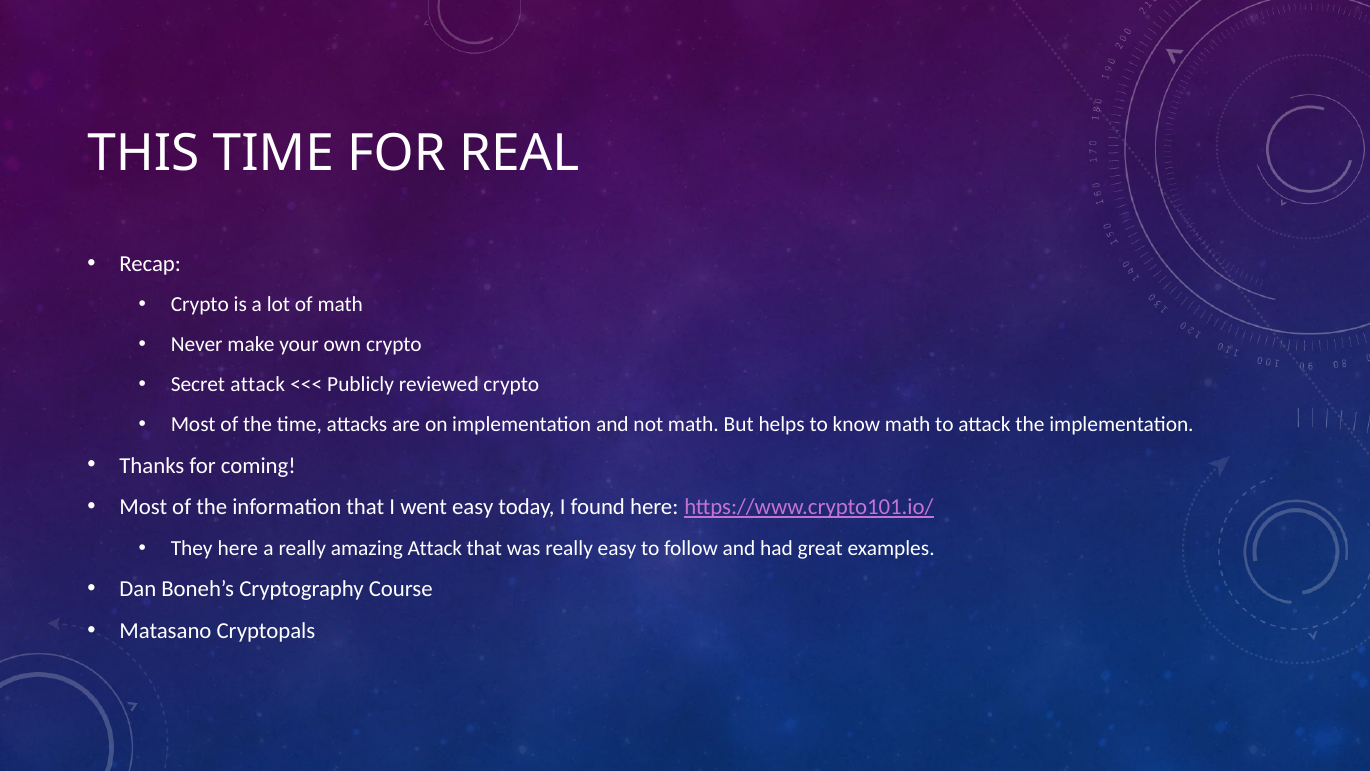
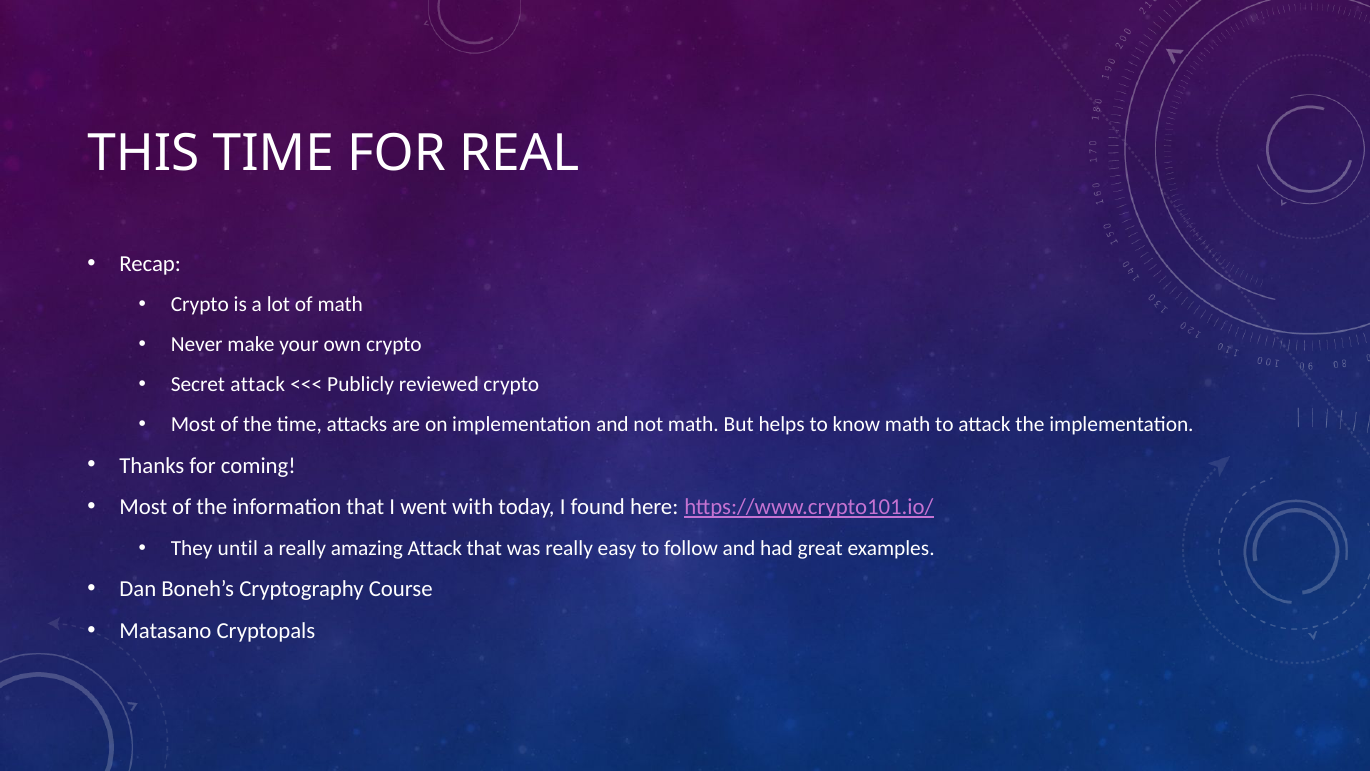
went easy: easy -> with
They here: here -> until
